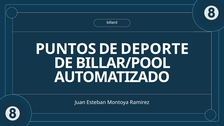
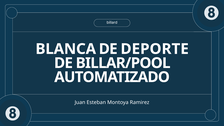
PUNTOS: PUNTOS -> BLANCA
